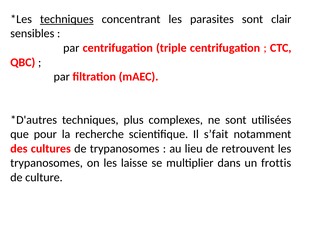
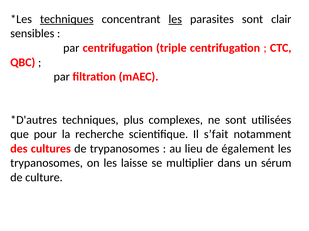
les at (175, 19) underline: none -> present
retrouvent: retrouvent -> également
frottis: frottis -> sérum
